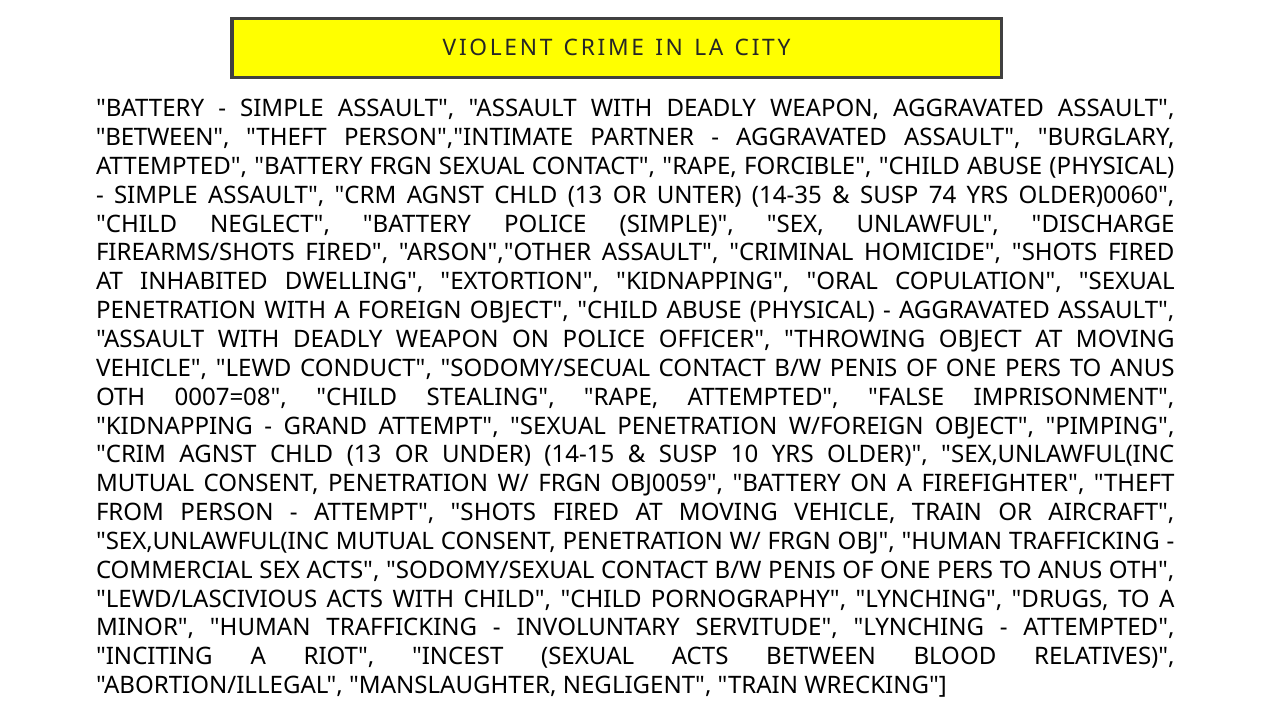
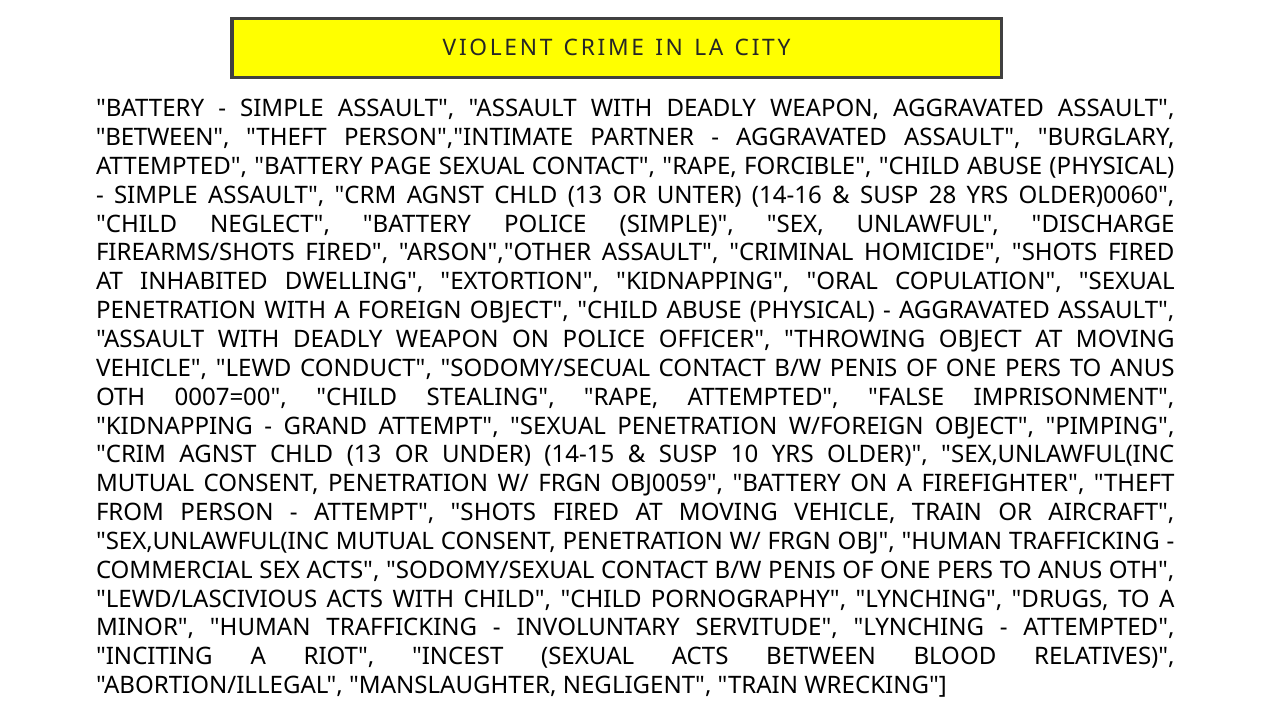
BATTERY FRGN: FRGN -> PAGE
14-35: 14-35 -> 14-16
74: 74 -> 28
0007=08: 0007=08 -> 0007=00
